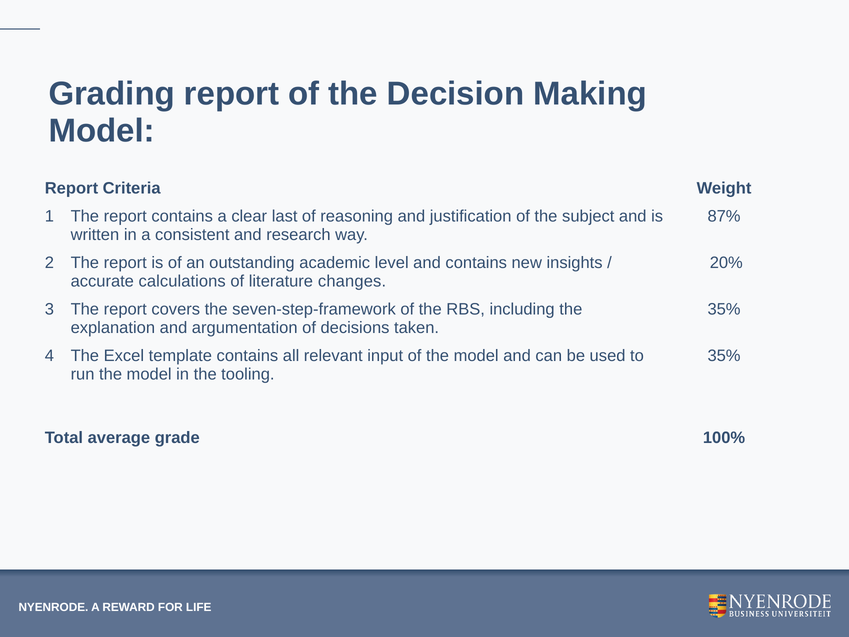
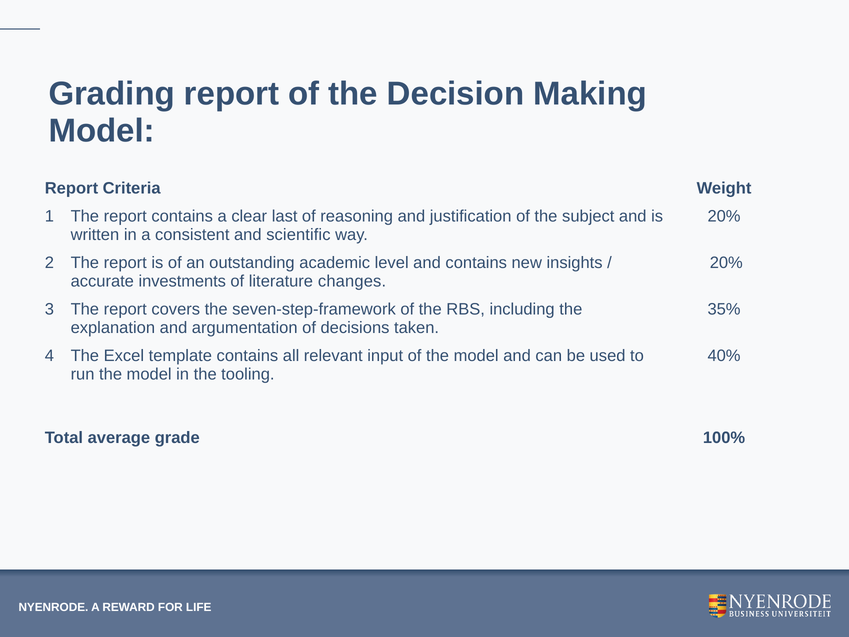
87% at (724, 216): 87% -> 20%
research: research -> scientific
calculations: calculations -> investments
35% at (724, 356): 35% -> 40%
